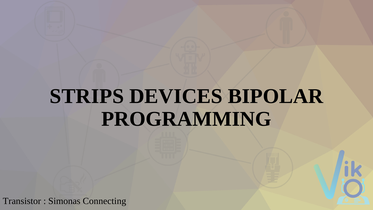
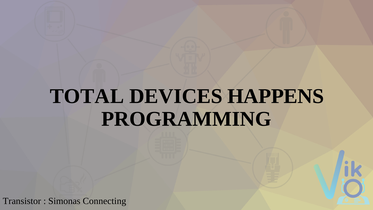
STRIPS: STRIPS -> TOTAL
BIPOLAR: BIPOLAR -> HAPPENS
